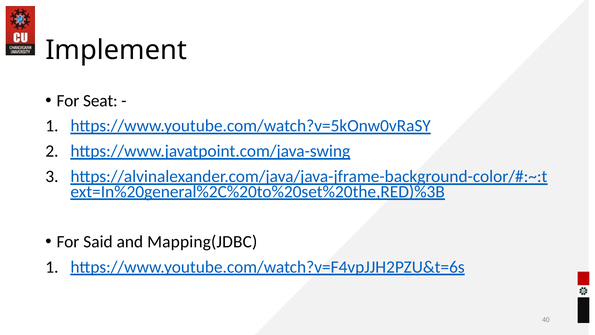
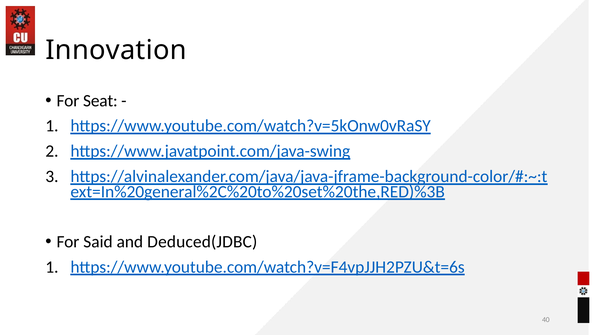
Implement: Implement -> Innovation
Mapping(JDBC: Mapping(JDBC -> Deduced(JDBC
